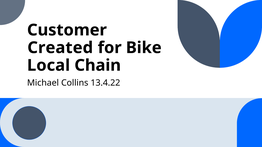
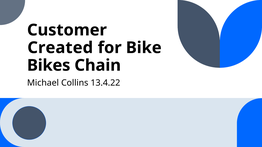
Local: Local -> Bikes
